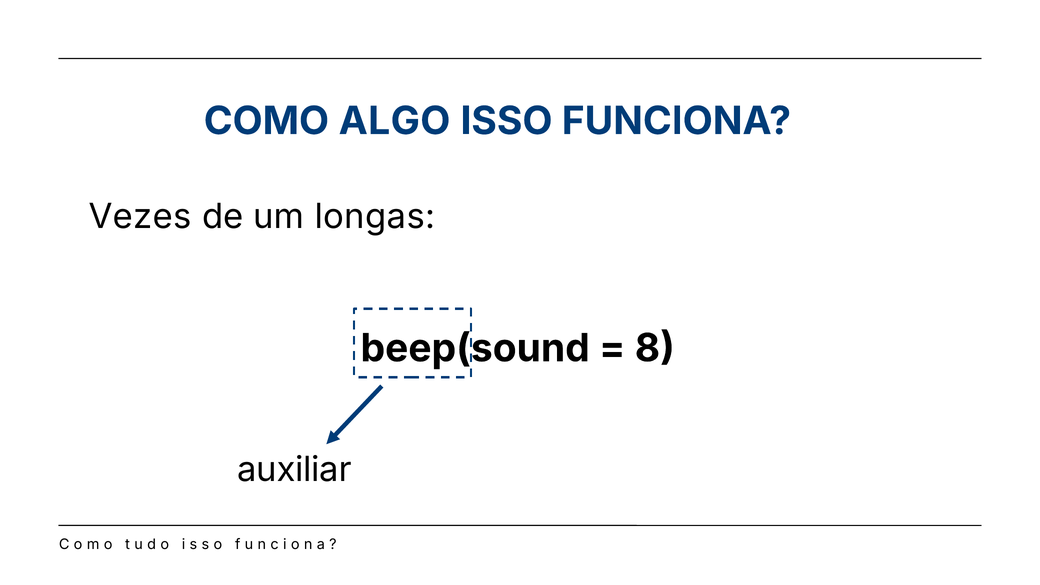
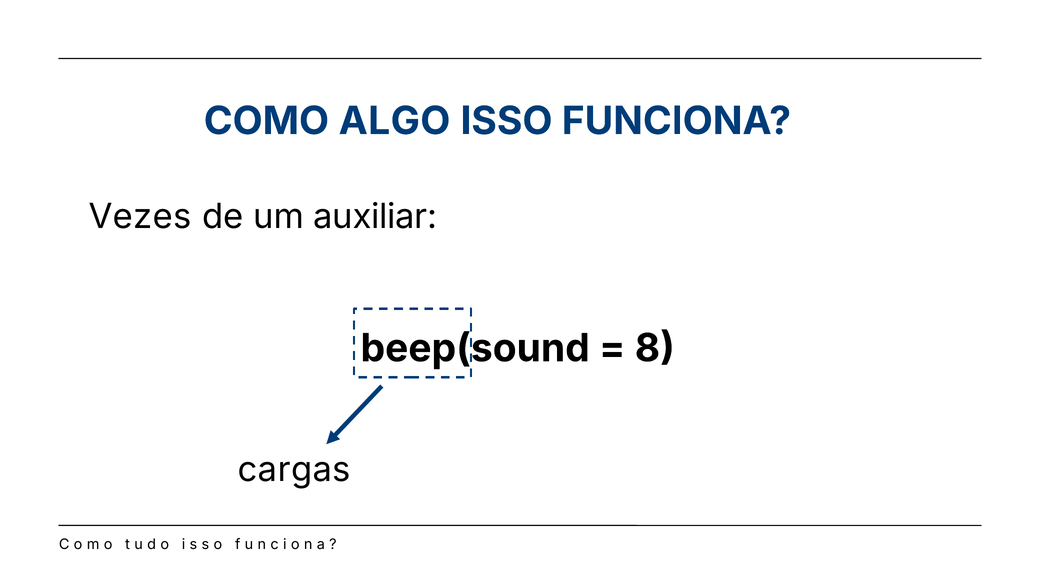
longas: longas -> auxiliar
auxiliar: auxiliar -> cargas
